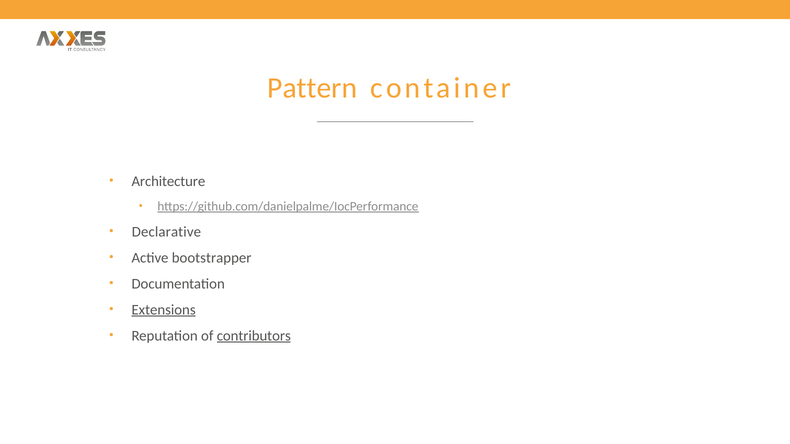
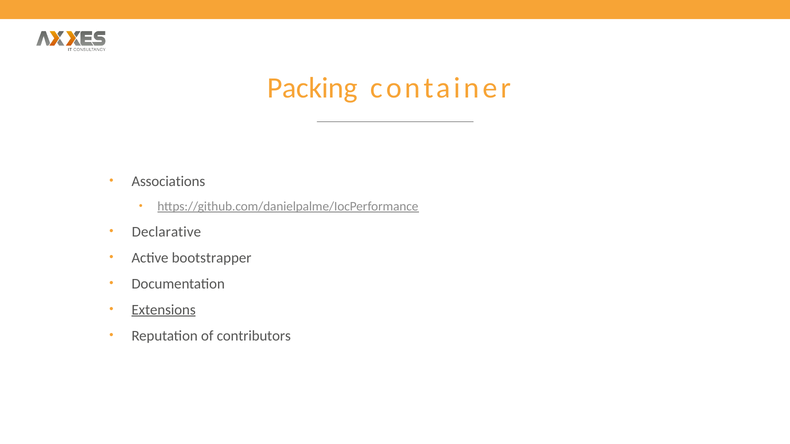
Pattern: Pattern -> Packing
Architecture: Architecture -> Associations
contributors underline: present -> none
